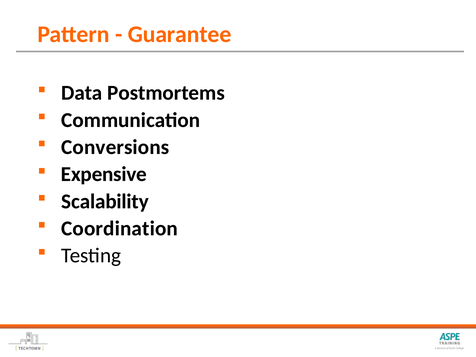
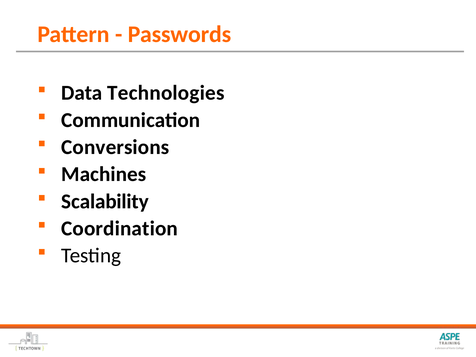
Guarantee: Guarantee -> Passwords
Postmortems: Postmortems -> Technologies
Expensive: Expensive -> Machines
